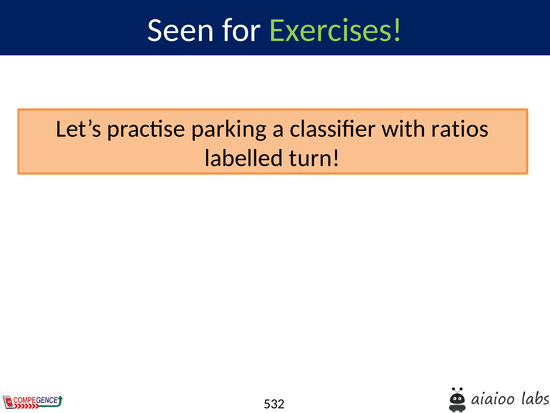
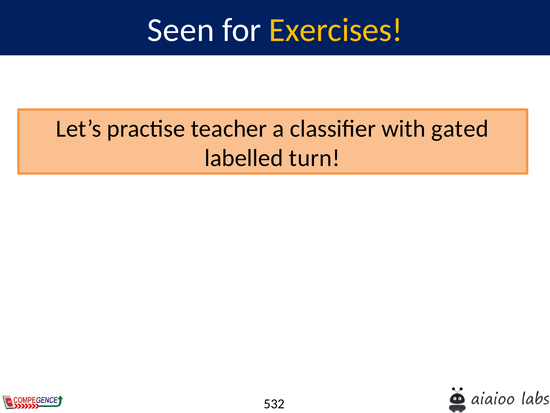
Exercises colour: light green -> yellow
parking: parking -> teacher
ratios: ratios -> gated
